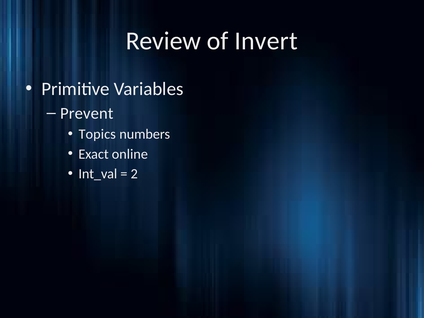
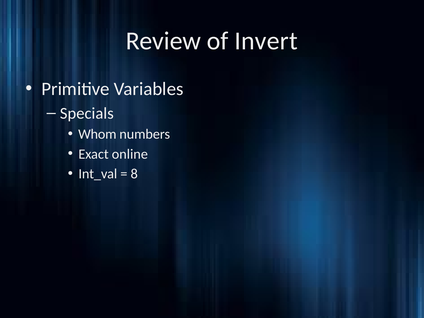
Prevent: Prevent -> Specials
Topics: Topics -> Whom
2: 2 -> 8
